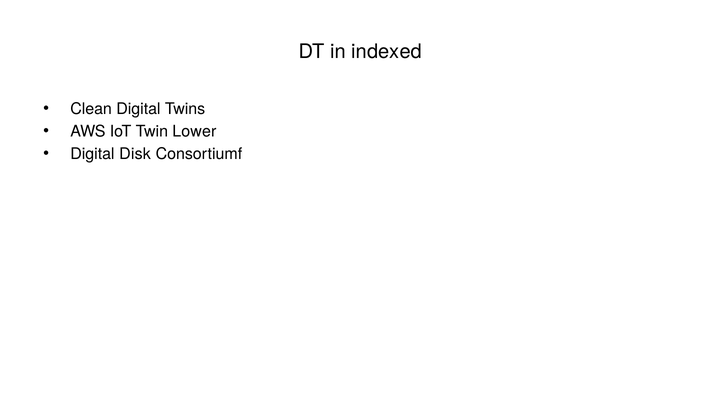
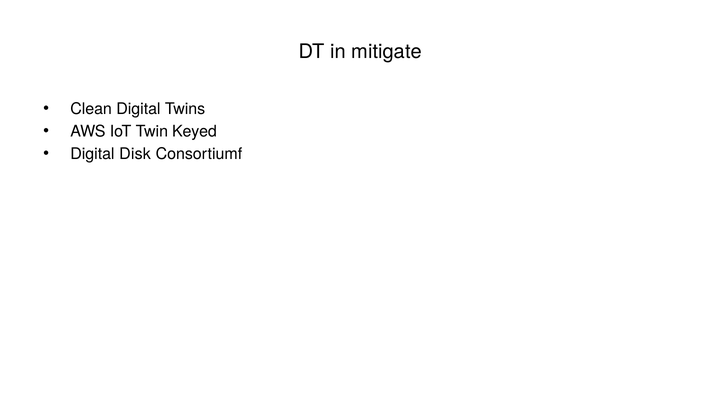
indexed: indexed -> mitigate
Lower: Lower -> Keyed
